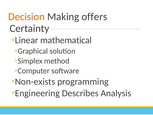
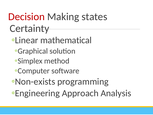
Decision colour: orange -> red
offers: offers -> states
Describes: Describes -> Approach
